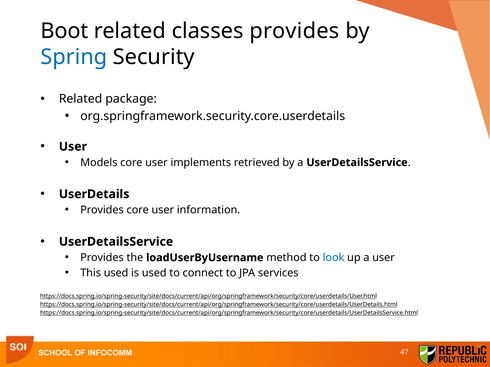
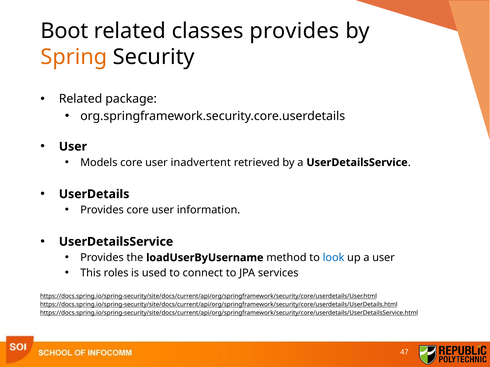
Spring colour: blue -> orange
implements: implements -> inadvertent
This used: used -> roles
